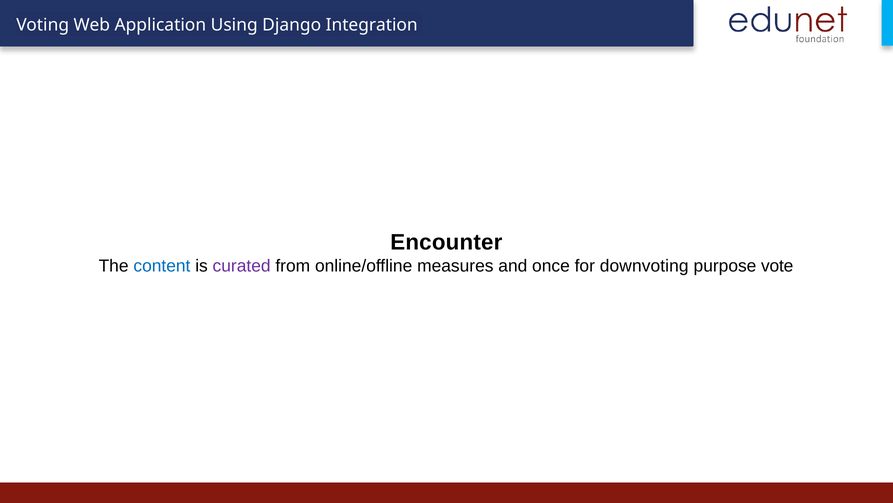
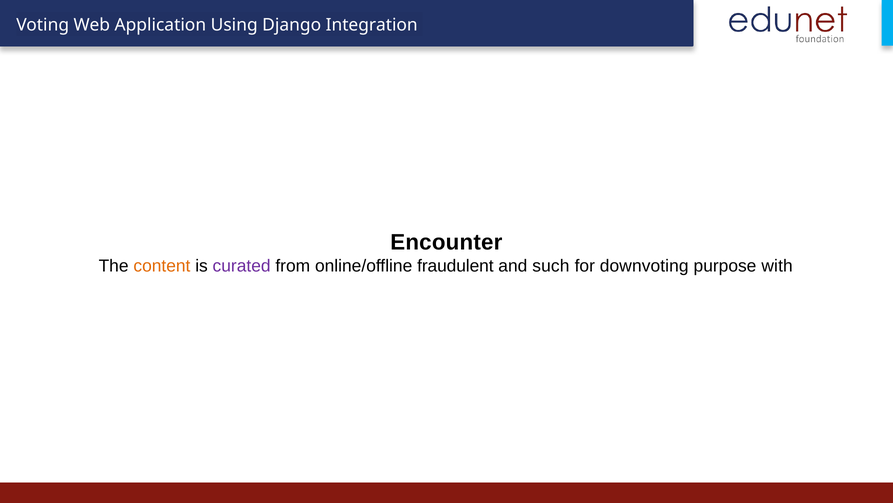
content colour: blue -> orange
measures: measures -> fraudulent
once: once -> such
vote: vote -> with
